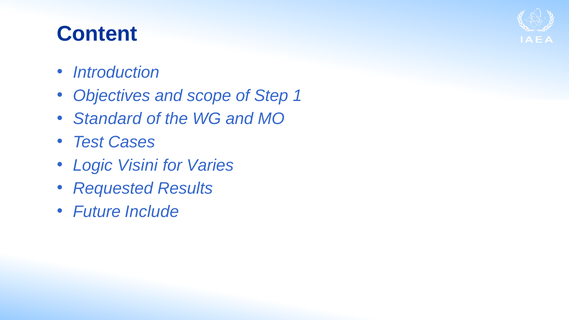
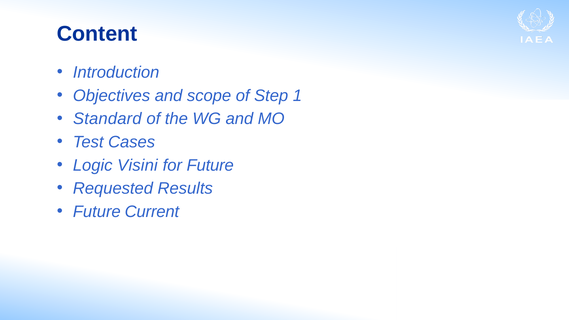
for Varies: Varies -> Future
Include: Include -> Current
